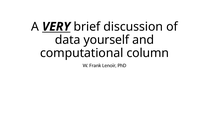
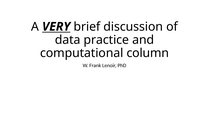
yourself: yourself -> practice
